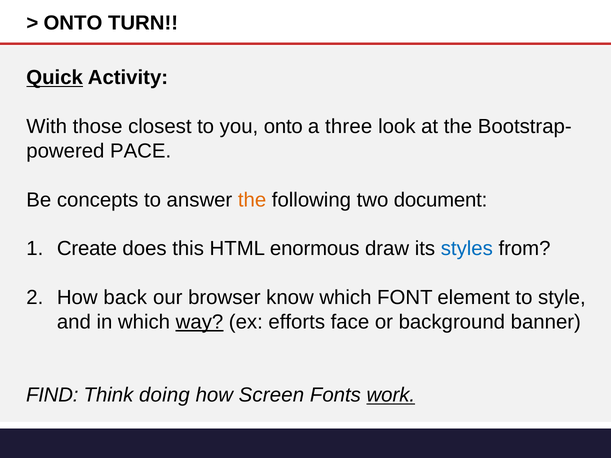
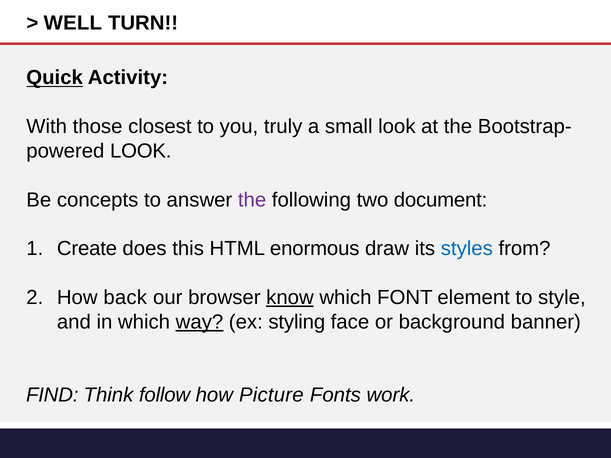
ONTO at (73, 23): ONTO -> WELL
you onto: onto -> truly
three: three -> small
PACE at (141, 151): PACE -> LOOK
the at (252, 200) colour: orange -> purple
know underline: none -> present
efforts: efforts -> styling
doing: doing -> follow
Screen: Screen -> Picture
work underline: present -> none
